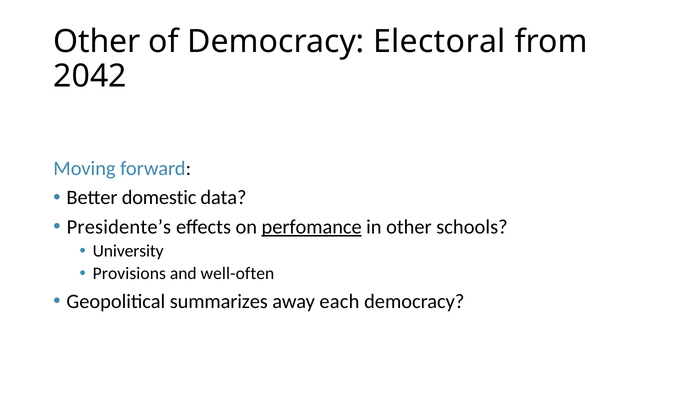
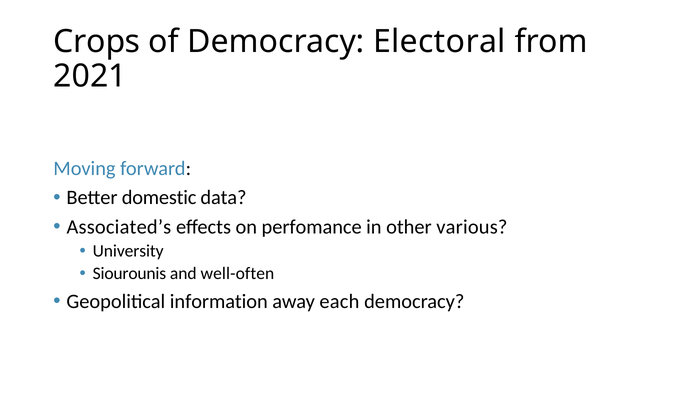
Other at (97, 41): Other -> Crops
2042: 2042 -> 2021
Presidente’s: Presidente’s -> Associated’s
perfomance underline: present -> none
schools: schools -> various
Provisions: Provisions -> Siourounis
summarizes: summarizes -> information
